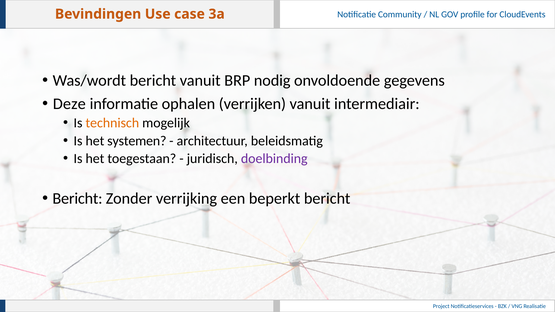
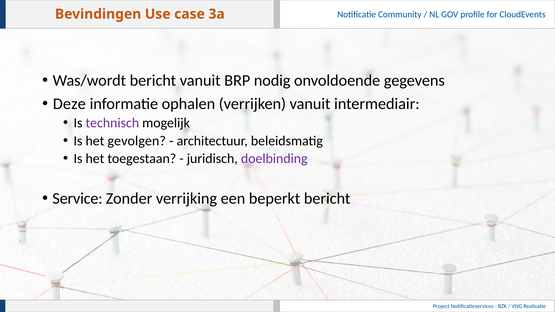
technisch colour: orange -> purple
systemen: systemen -> gevolgen
Bericht at (78, 199): Bericht -> Service
